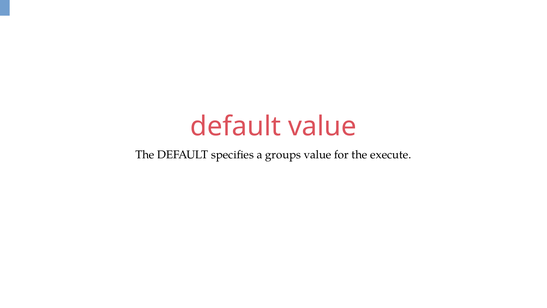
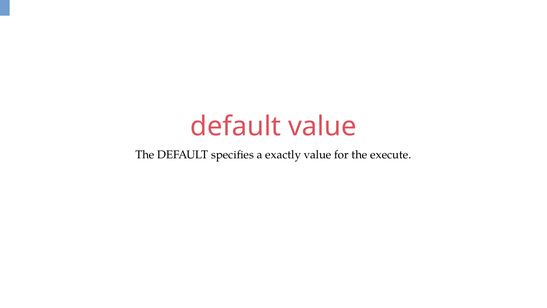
groups: groups -> exactly
